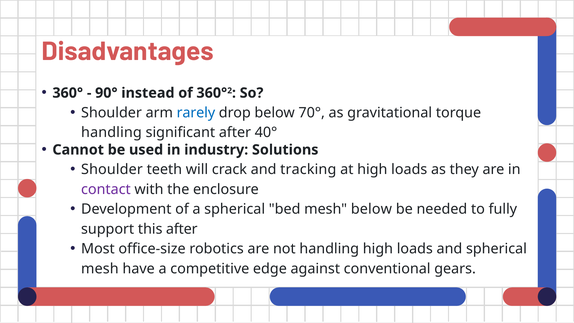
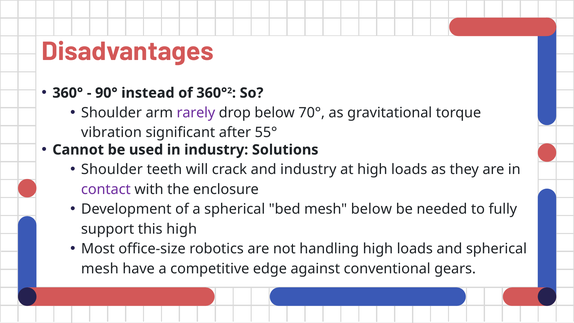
rarely colour: blue -> purple
handling at (111, 133): handling -> vibration
40°: 40° -> 55°
and tracking: tracking -> industry
this after: after -> high
